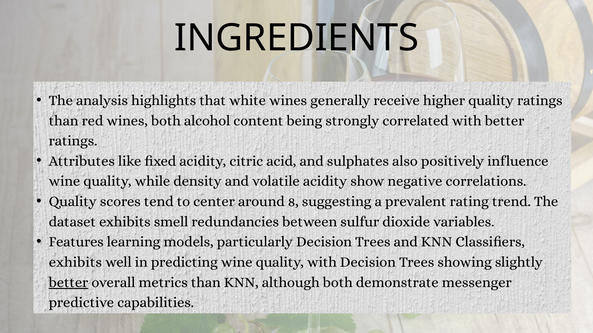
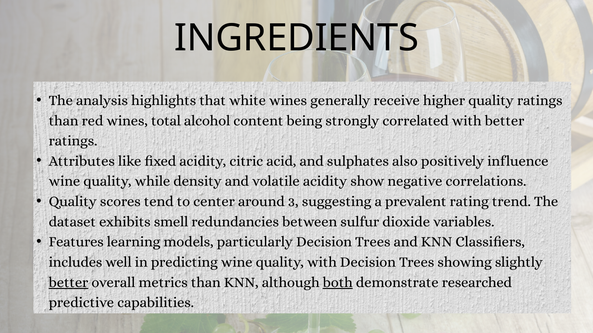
wines both: both -> total
8: 8 -> 3
exhibits at (75, 262): exhibits -> includes
both at (338, 283) underline: none -> present
messenger: messenger -> researched
